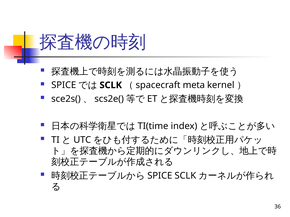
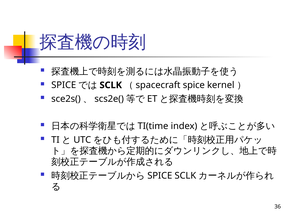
meta at (194, 85): meta -> spice
